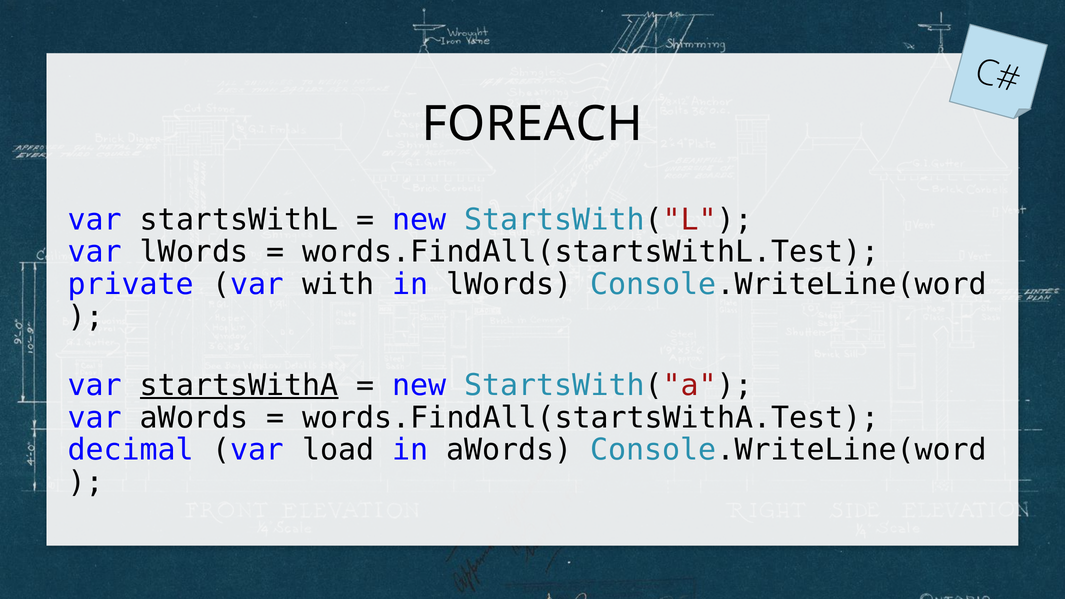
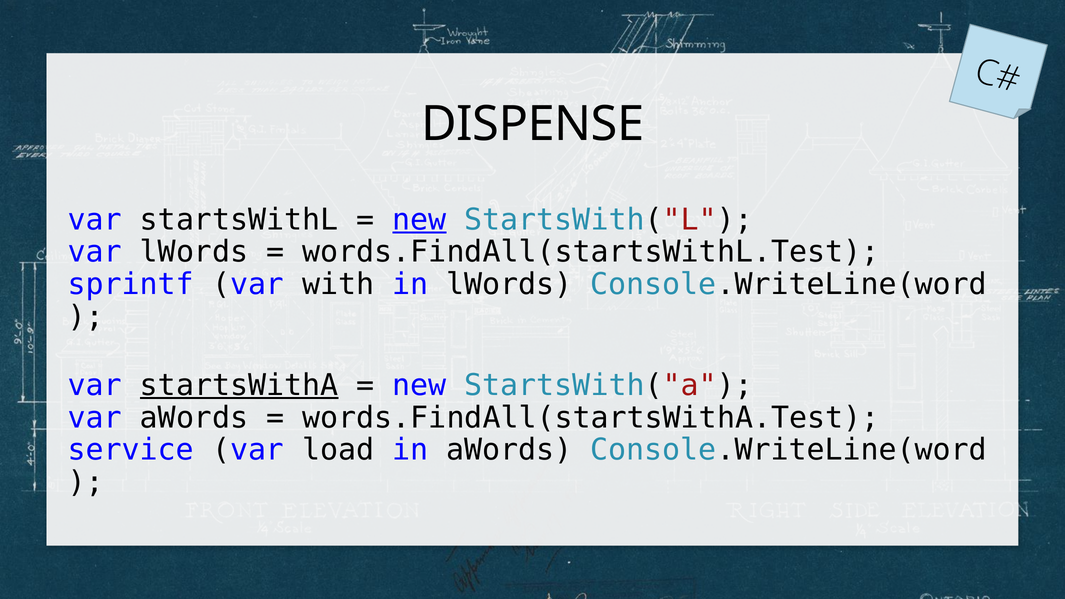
FOREACH: FOREACH -> DISPENSE
new at (419, 220) underline: none -> present
private: private -> sprintf
decimal: decimal -> service
